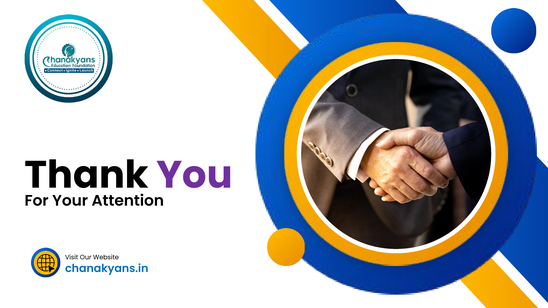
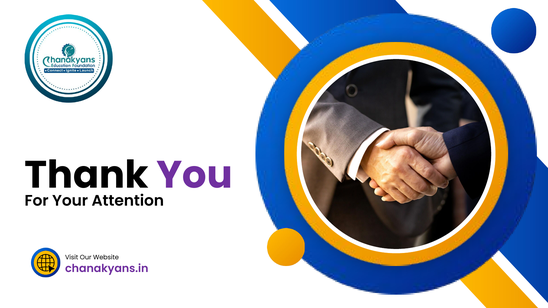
chanakyans.in colour: blue -> purple
